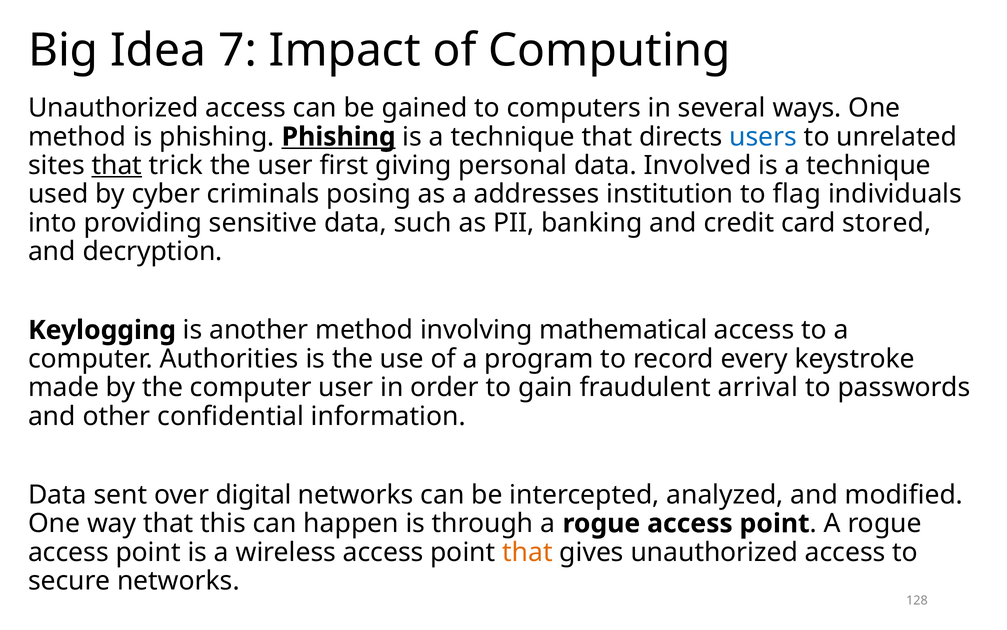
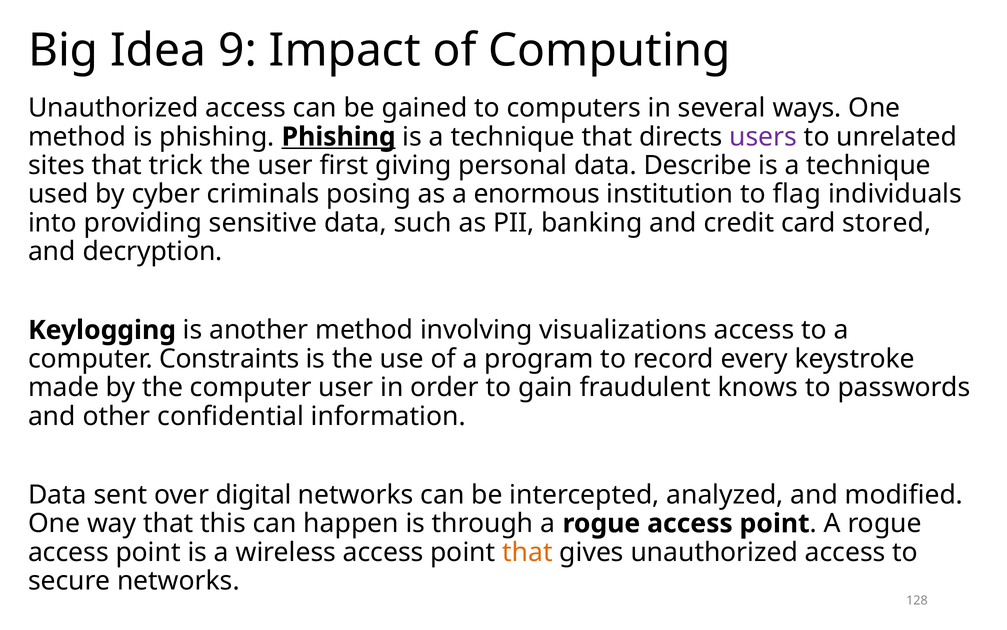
7: 7 -> 9
users colour: blue -> purple
that at (117, 165) underline: present -> none
Involved: Involved -> Describe
addresses: addresses -> enormous
mathematical: mathematical -> visualizations
Authorities: Authorities -> Constraints
arrival: arrival -> knows
